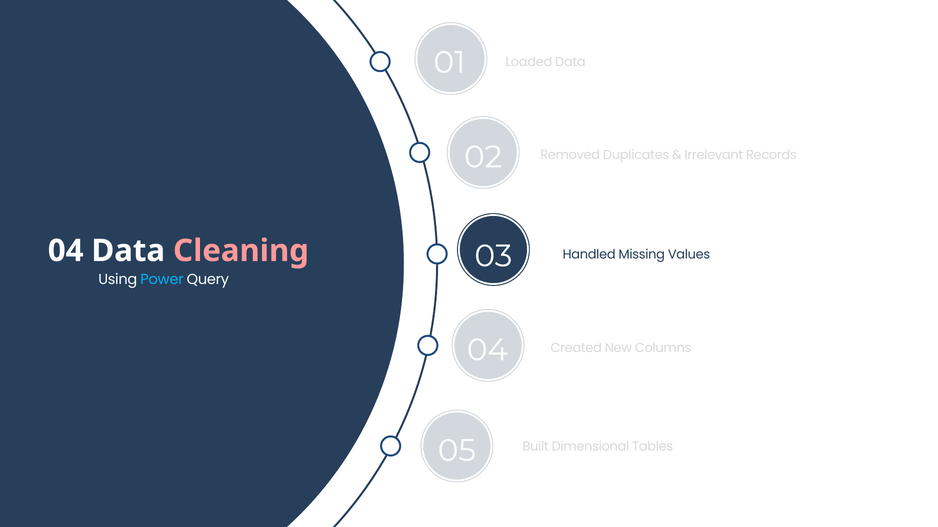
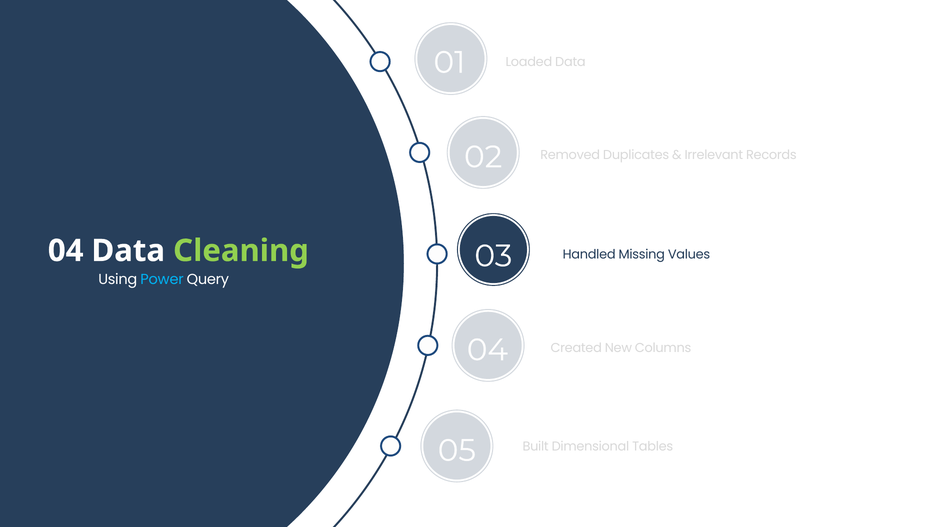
Cleaning colour: pink -> light green
